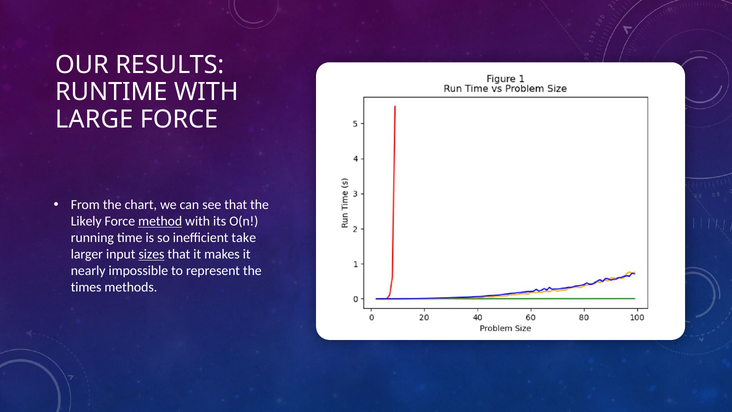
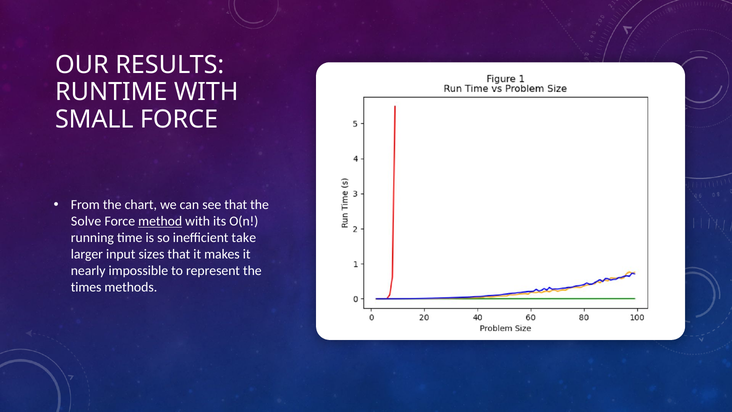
LARGE: LARGE -> SMALL
Likely: Likely -> Solve
sizes underline: present -> none
